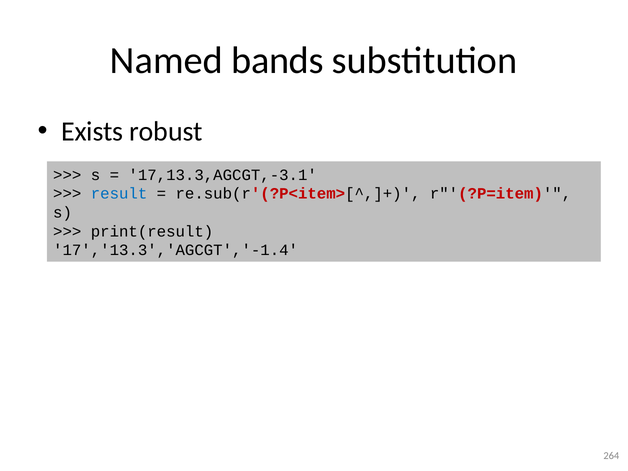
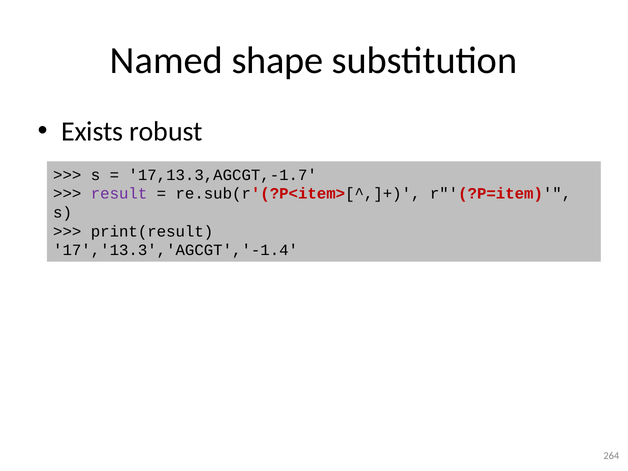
bands: bands -> shape
17,13.3,AGCGT,-3.1: 17,13.3,AGCGT,-3.1 -> 17,13.3,AGCGT,-1.7
result colour: blue -> purple
